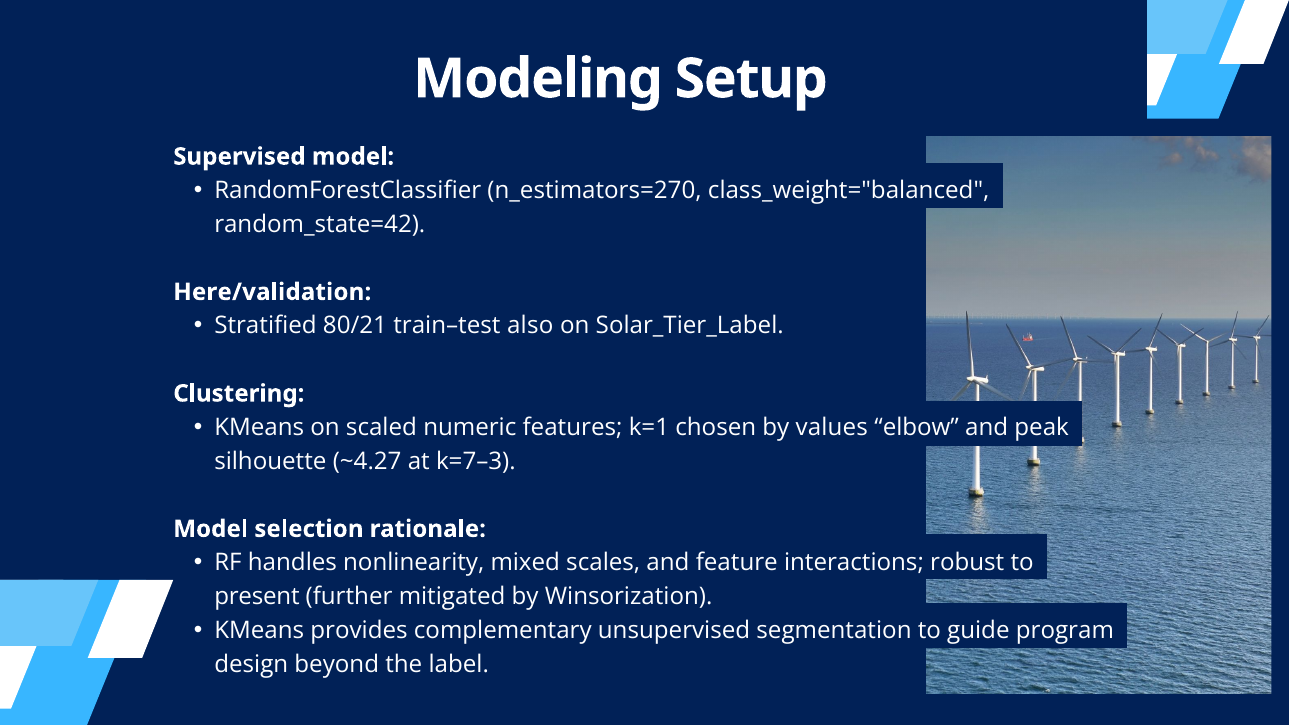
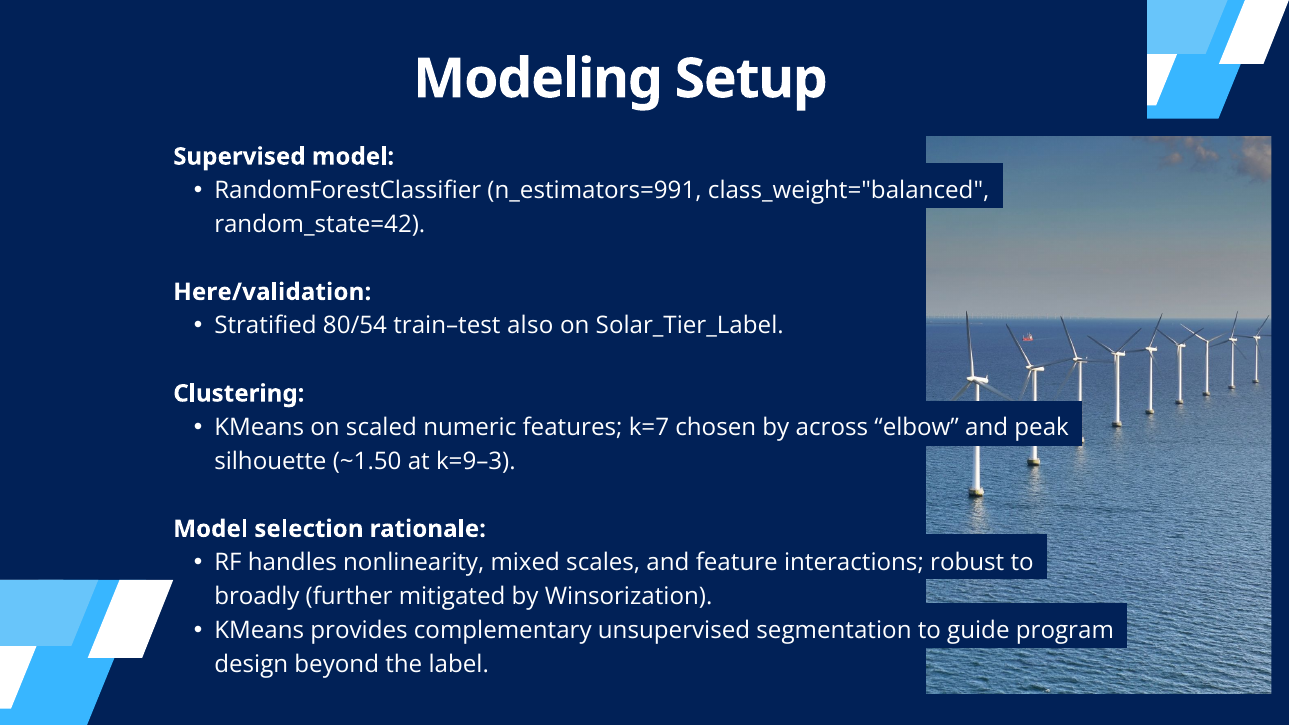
n_estimators=270: n_estimators=270 -> n_estimators=991
80/21: 80/21 -> 80/54
k=1: k=1 -> k=7
values: values -> across
~4.27: ~4.27 -> ~1.50
k=7–3: k=7–3 -> k=9–3
present: present -> broadly
